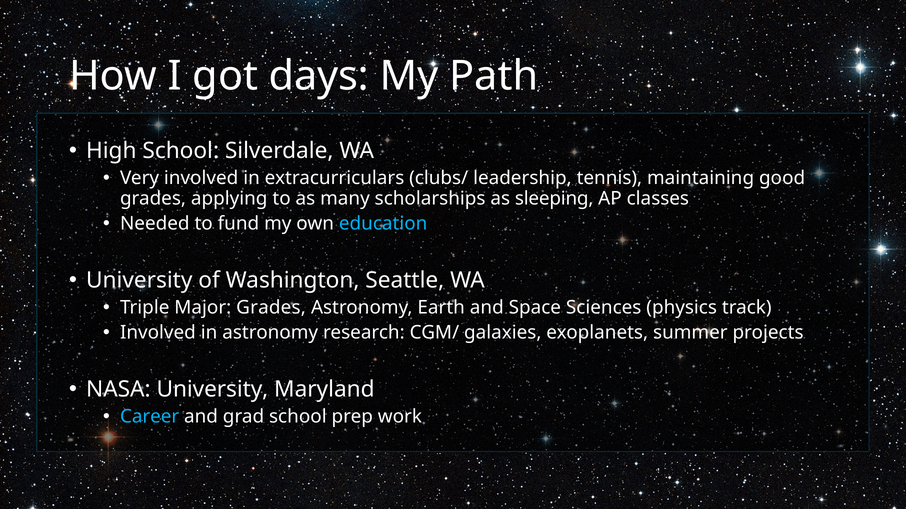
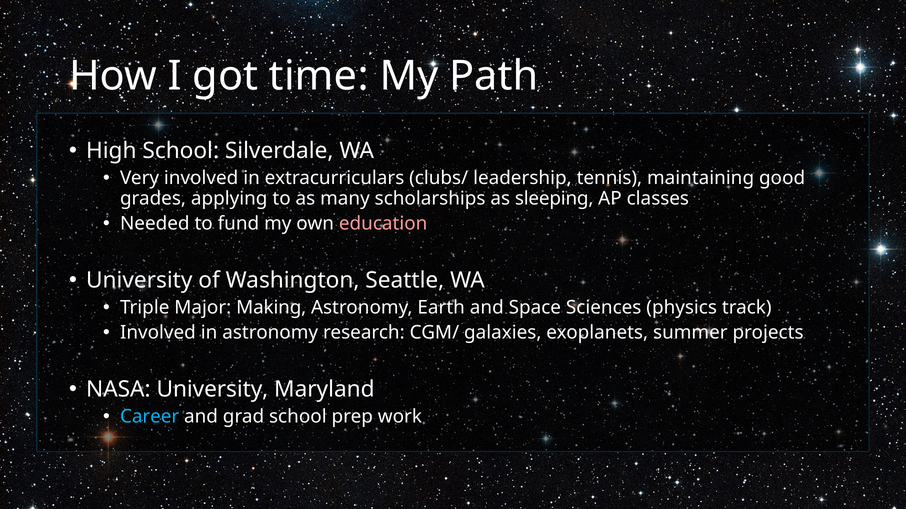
days: days -> time
education colour: light blue -> pink
Major Grades: Grades -> Making
